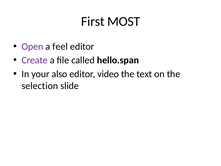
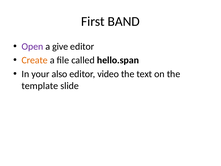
MOST: MOST -> BAND
feel: feel -> give
Create colour: purple -> orange
selection: selection -> template
